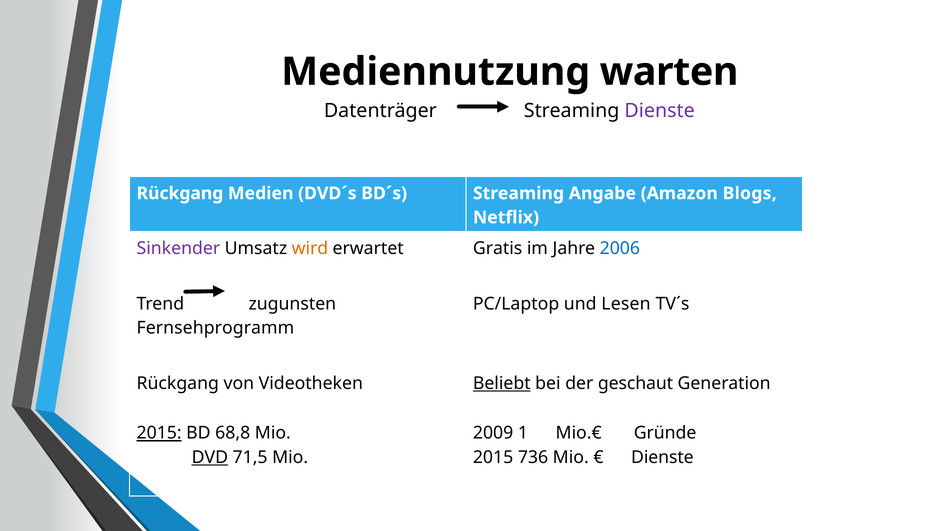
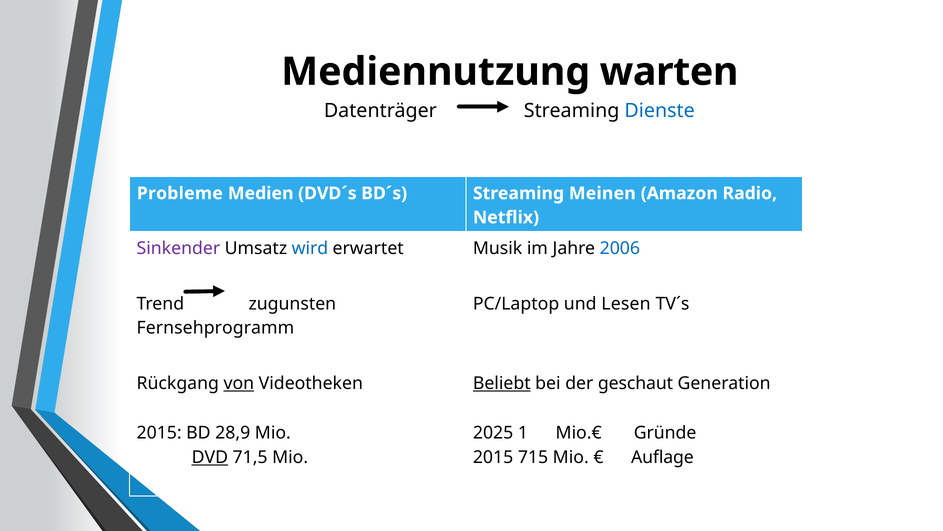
Dienste at (660, 111) colour: purple -> blue
Rückgang at (180, 193): Rückgang -> Probleme
Angabe: Angabe -> Meinen
Blogs: Blogs -> Radio
wird colour: orange -> blue
Gratis: Gratis -> Musik
von underline: none -> present
2015 at (159, 433) underline: present -> none
68,8: 68,8 -> 28,9
2009: 2009 -> 2025
736: 736 -> 715
Dienste at (662, 457): Dienste -> Auflage
